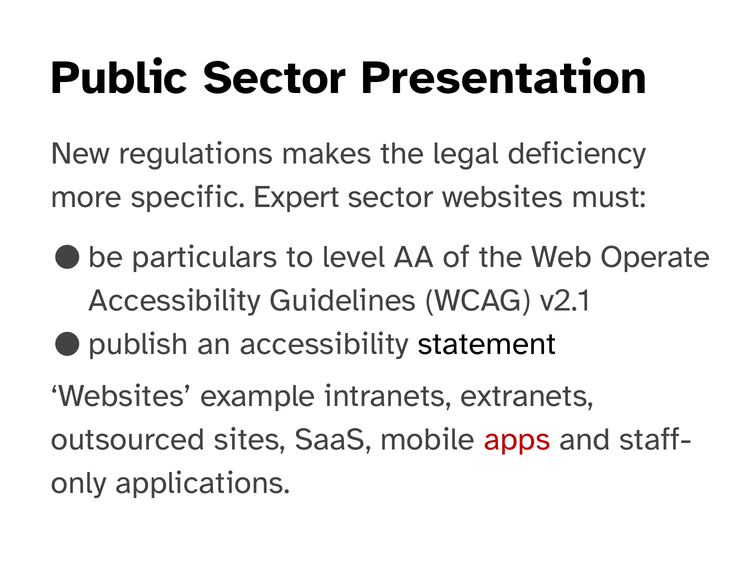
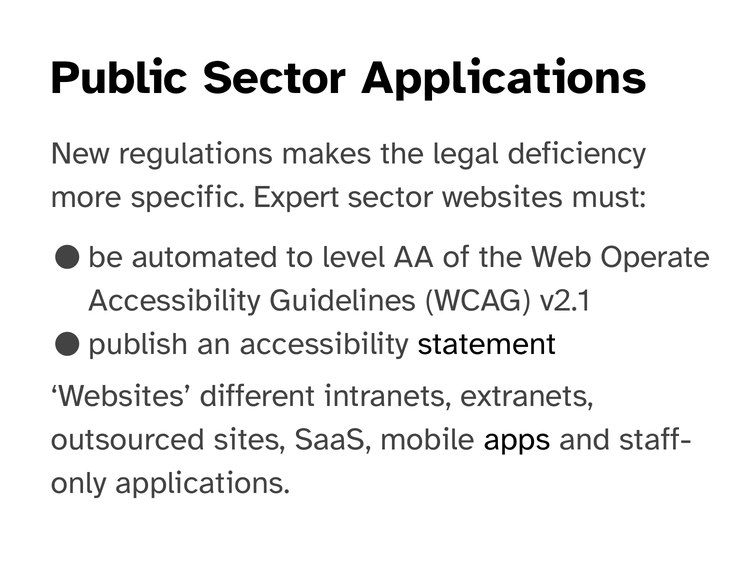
Sector Presentation: Presentation -> Applications
particulars: particulars -> automated
example: example -> different
apps colour: red -> black
